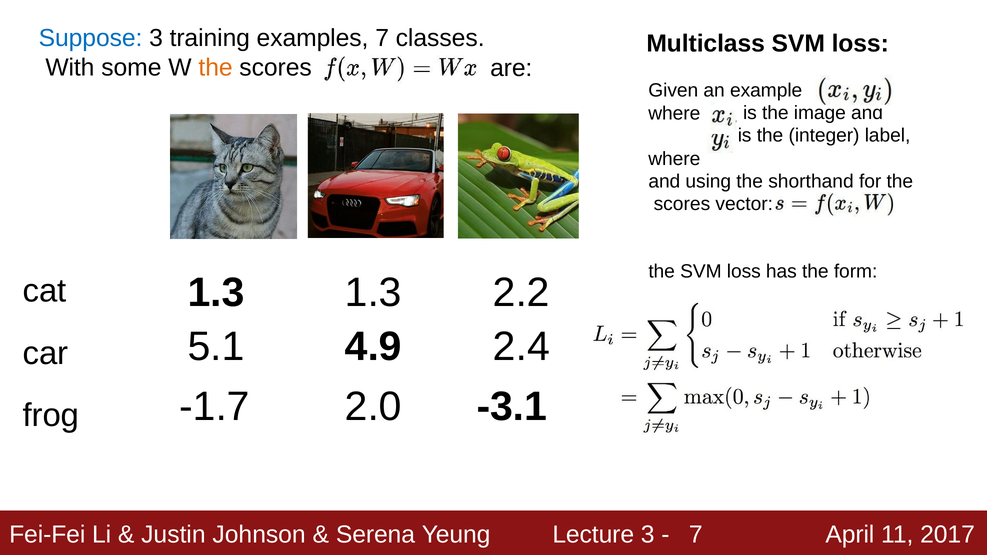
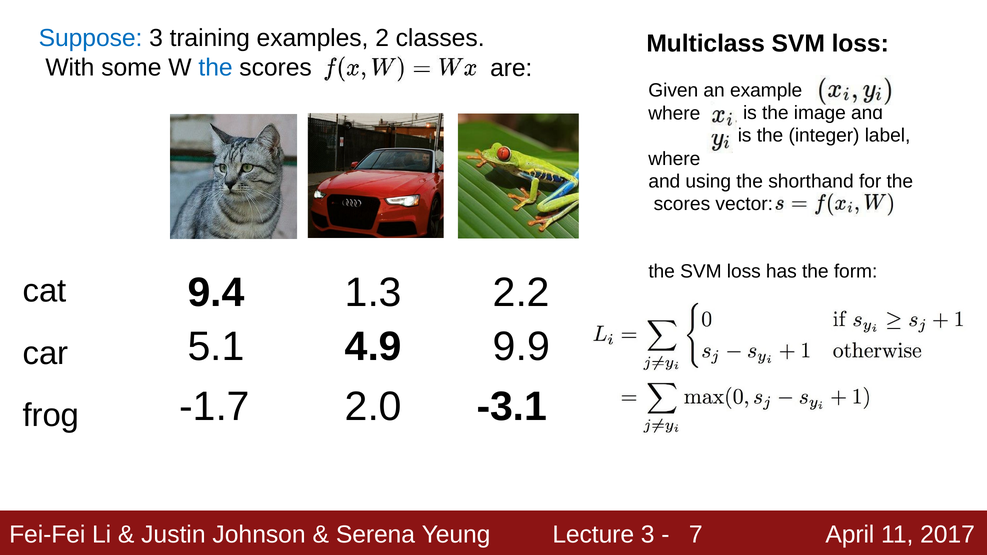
examples 7: 7 -> 2
the at (216, 68) colour: orange -> blue
1.3 at (216, 293): 1.3 -> 9.4
2.4: 2.4 -> 9.9
